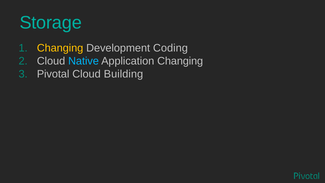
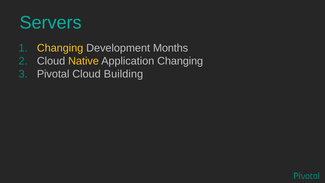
Storage: Storage -> Servers
Coding: Coding -> Months
Native colour: light blue -> yellow
